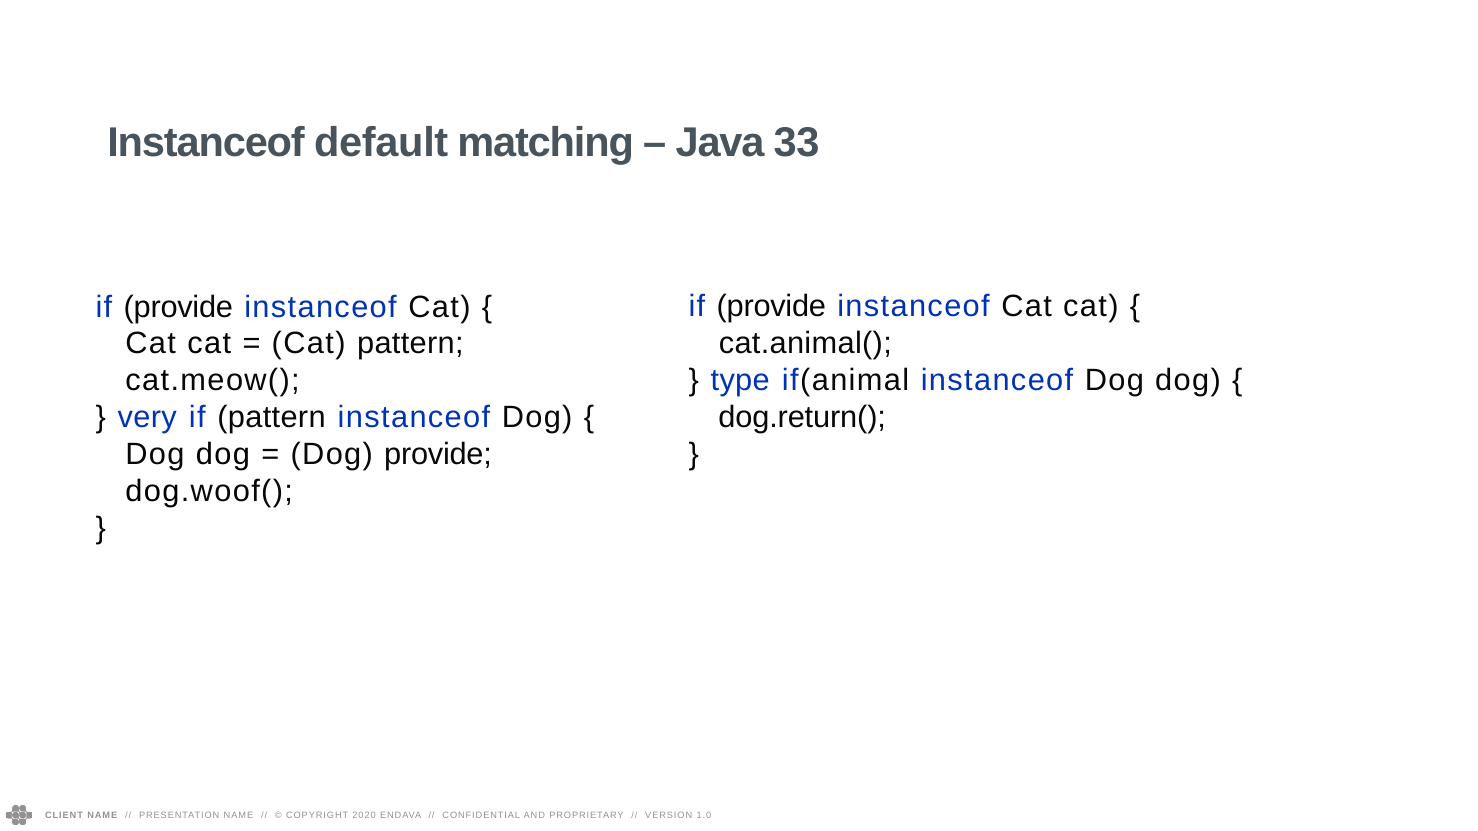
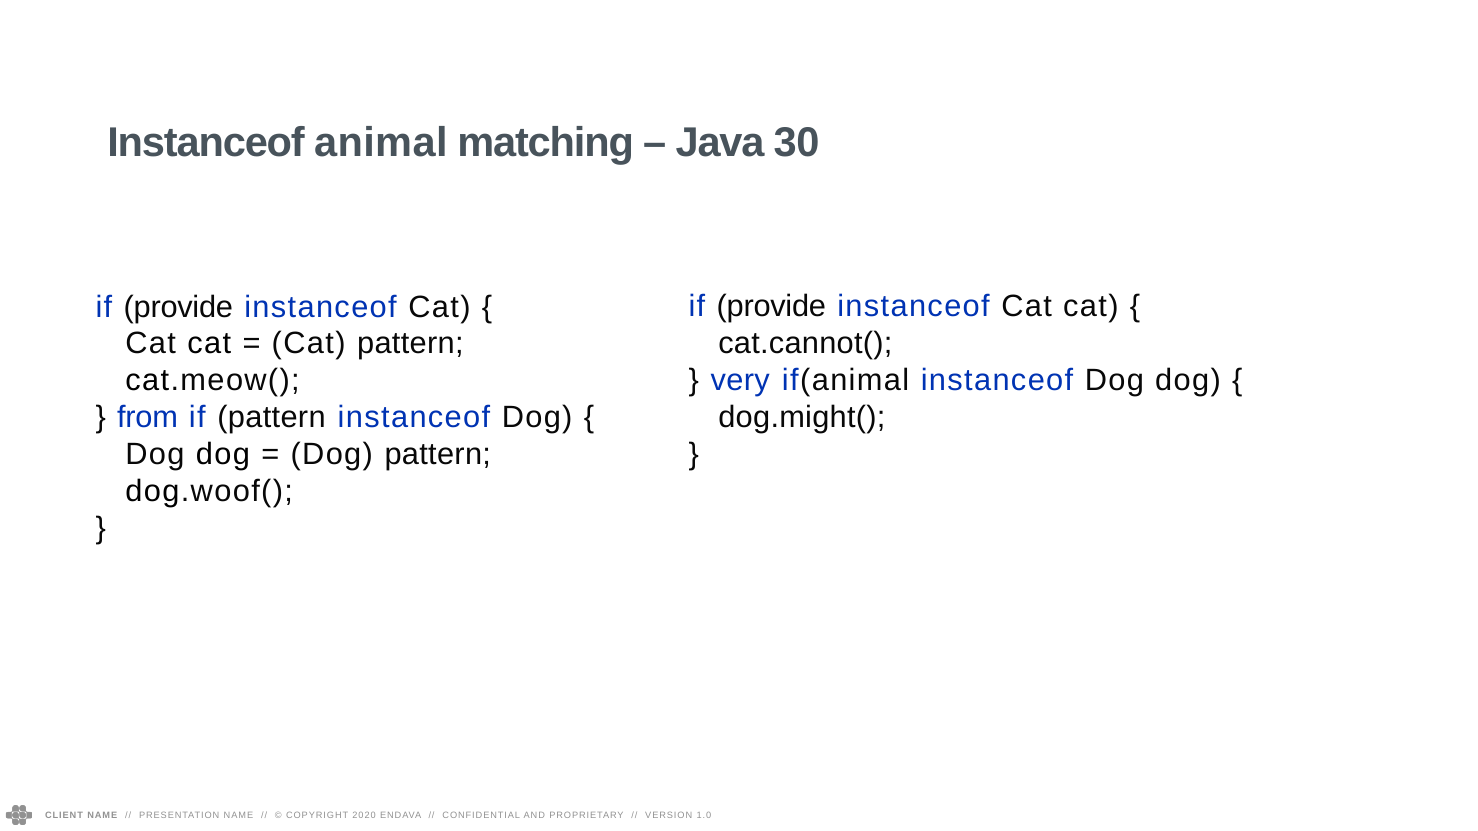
default: default -> animal
33: 33 -> 30
cat.animal(: cat.animal( -> cat.cannot(
type: type -> very
dog.return(: dog.return( -> dog.might(
very: very -> from
Dog provide: provide -> pattern
